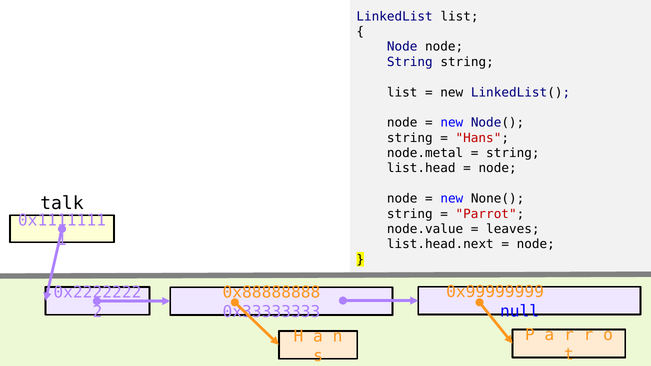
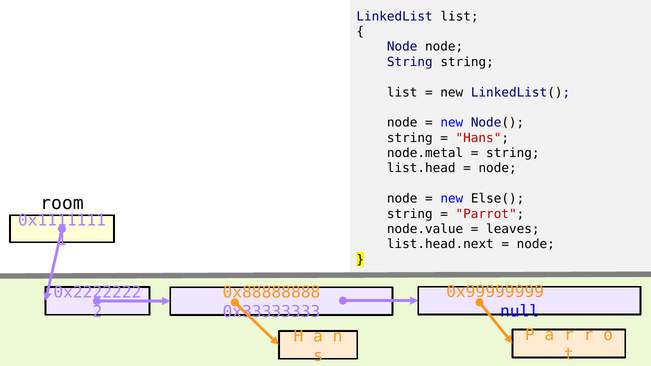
None(: None( -> Else(
talk: talk -> room
